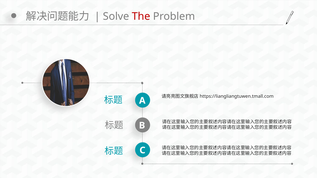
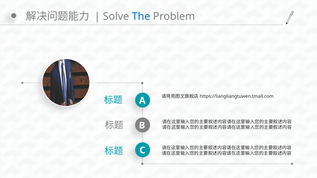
The colour: red -> blue
